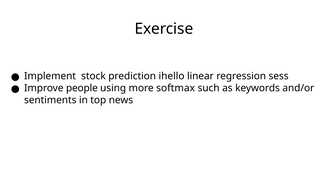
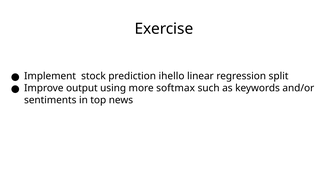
sess: sess -> split
people: people -> output
